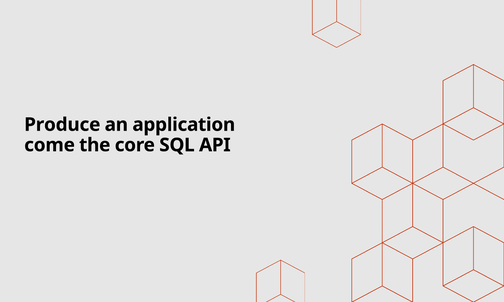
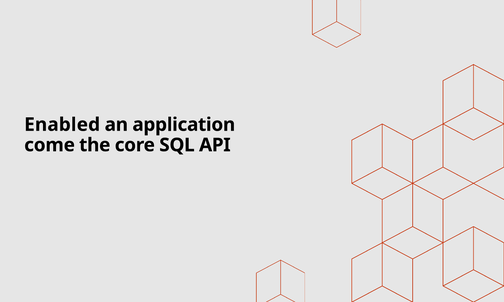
Produce: Produce -> Enabled
